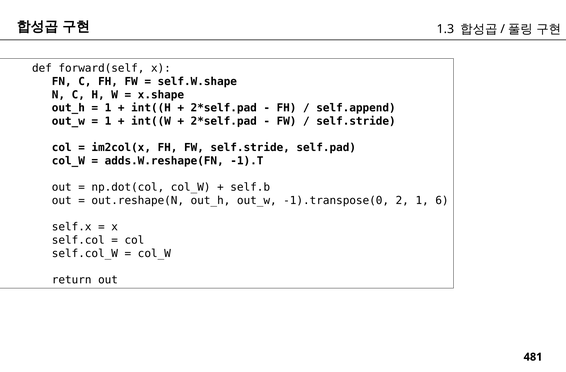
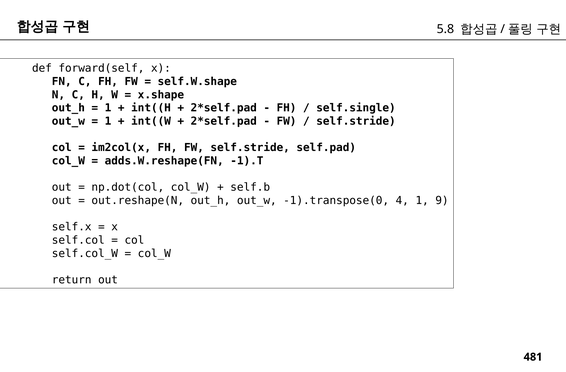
1.3: 1.3 -> 5.8
self.append: self.append -> self.single
2: 2 -> 4
6: 6 -> 9
